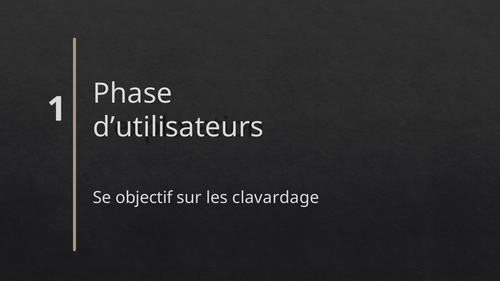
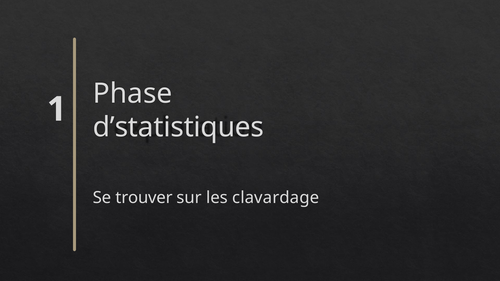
d’utilisateurs: d’utilisateurs -> d’statistiques
objectif: objectif -> trouver
